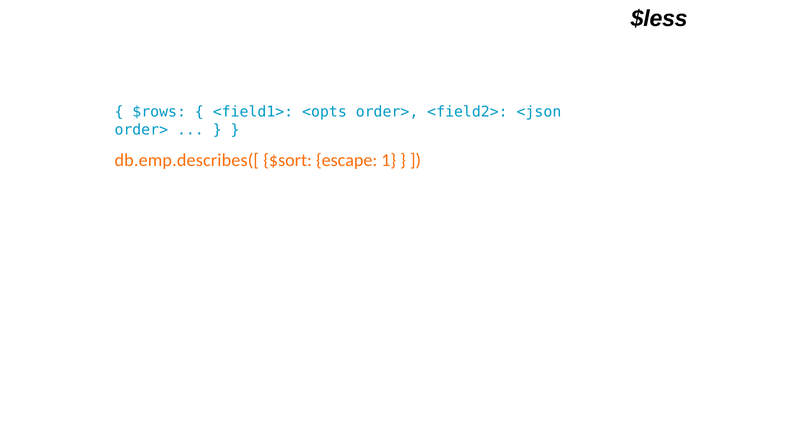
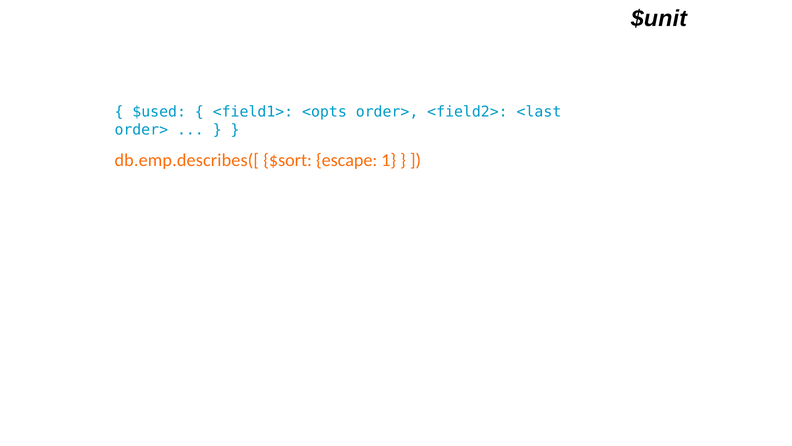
$less: $less -> $unit
$rows: $rows -> $used
<json: <json -> <last
